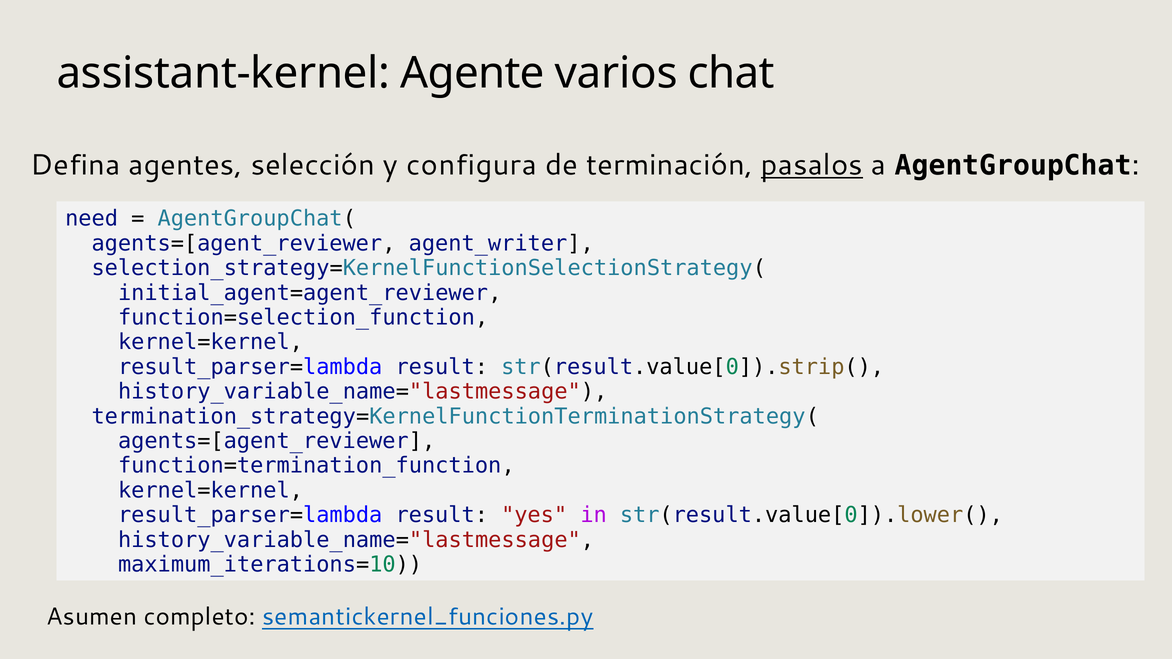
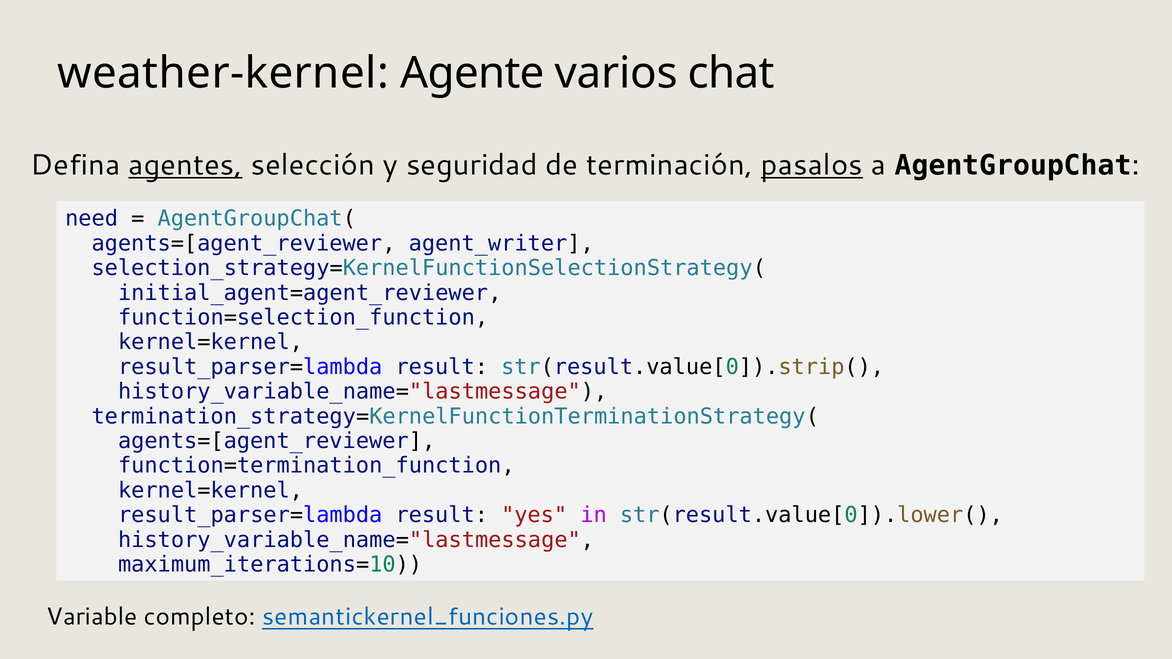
assistant-kernel: assistant-kernel -> weather-kernel
agentes underline: none -> present
configura: configura -> seguridad
Asumen: Asumen -> Variable
